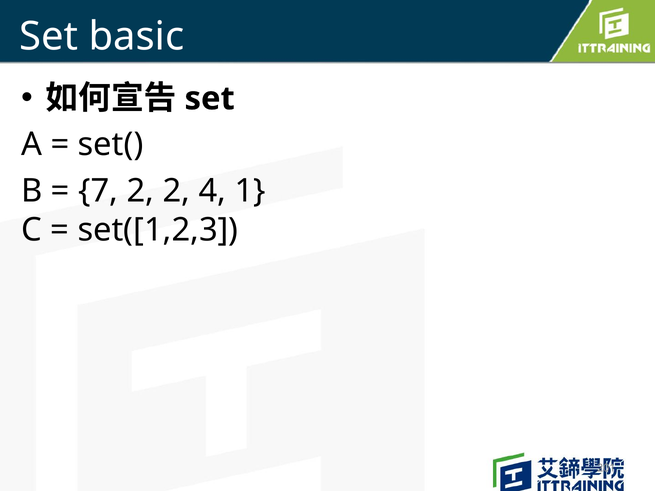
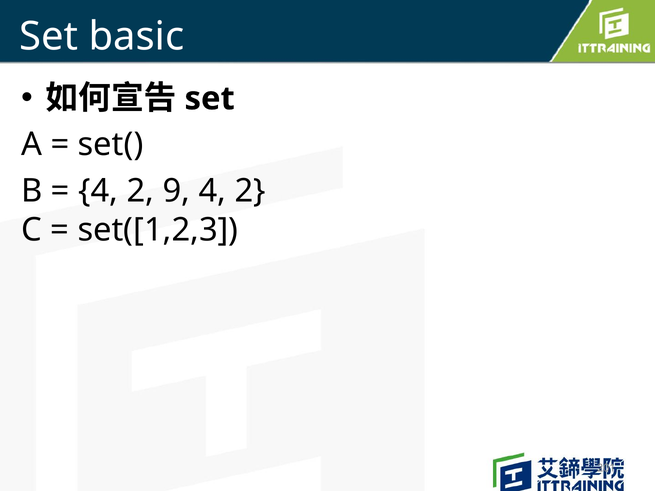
7 at (98, 191): 7 -> 4
2 2: 2 -> 9
1 at (250, 191): 1 -> 2
